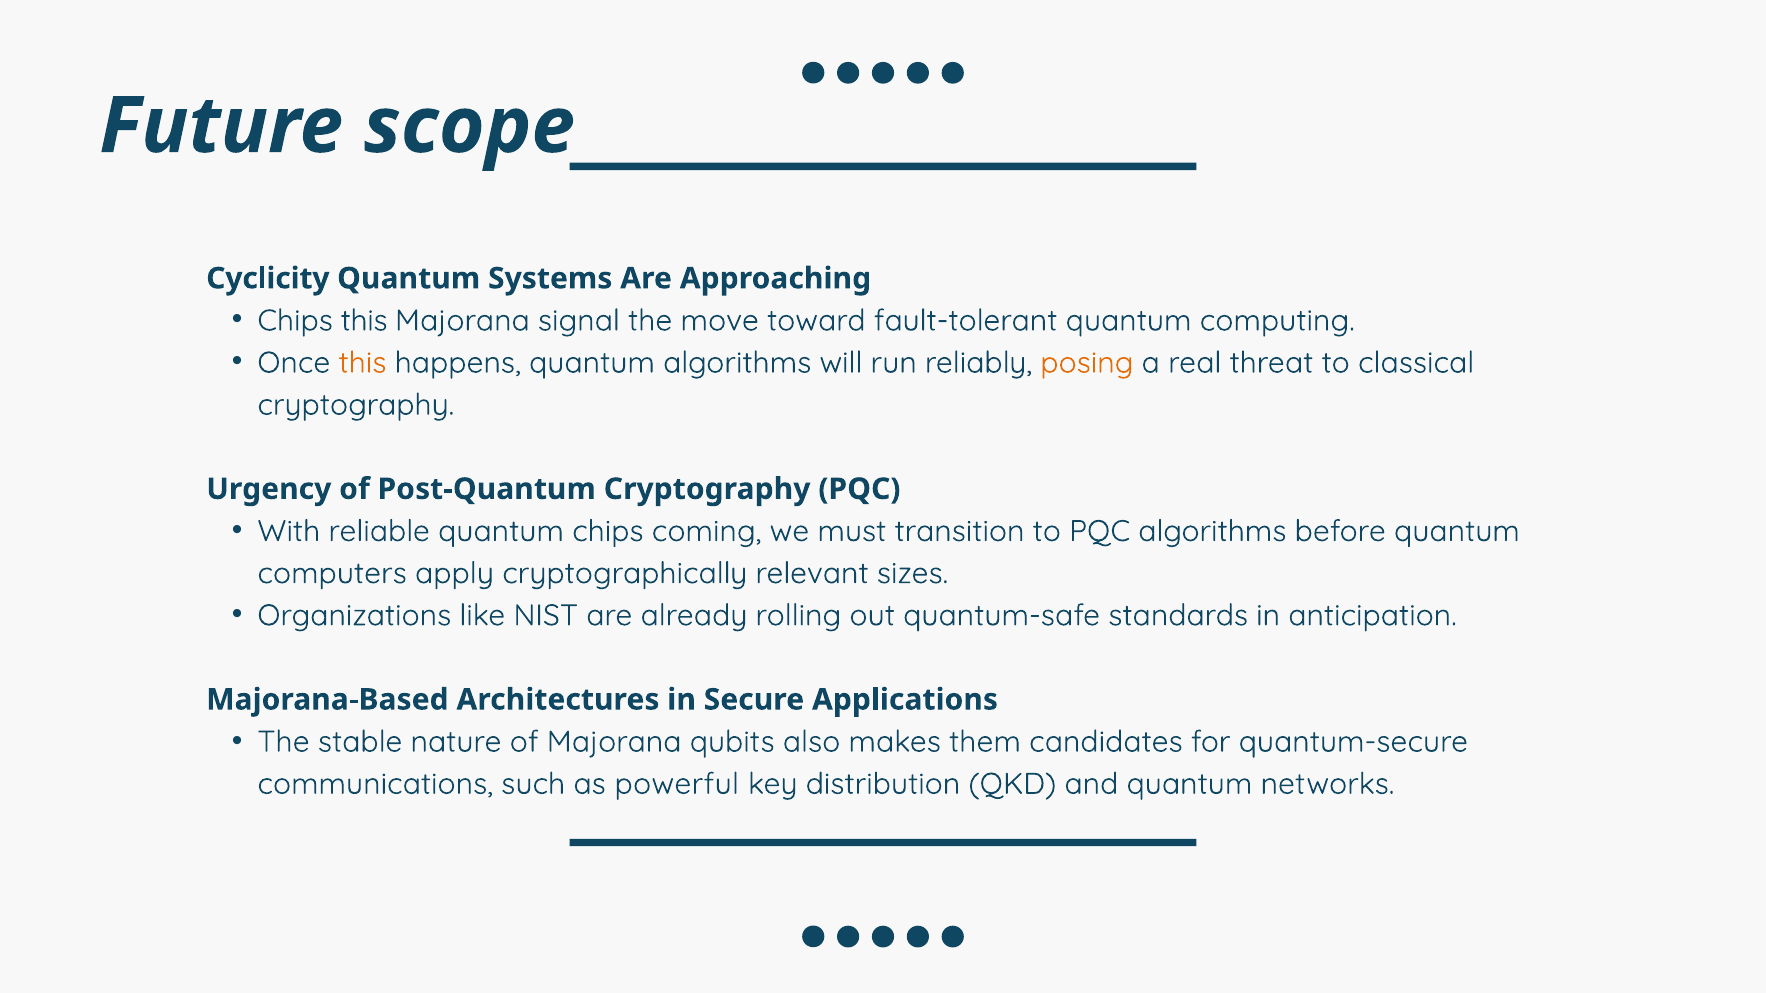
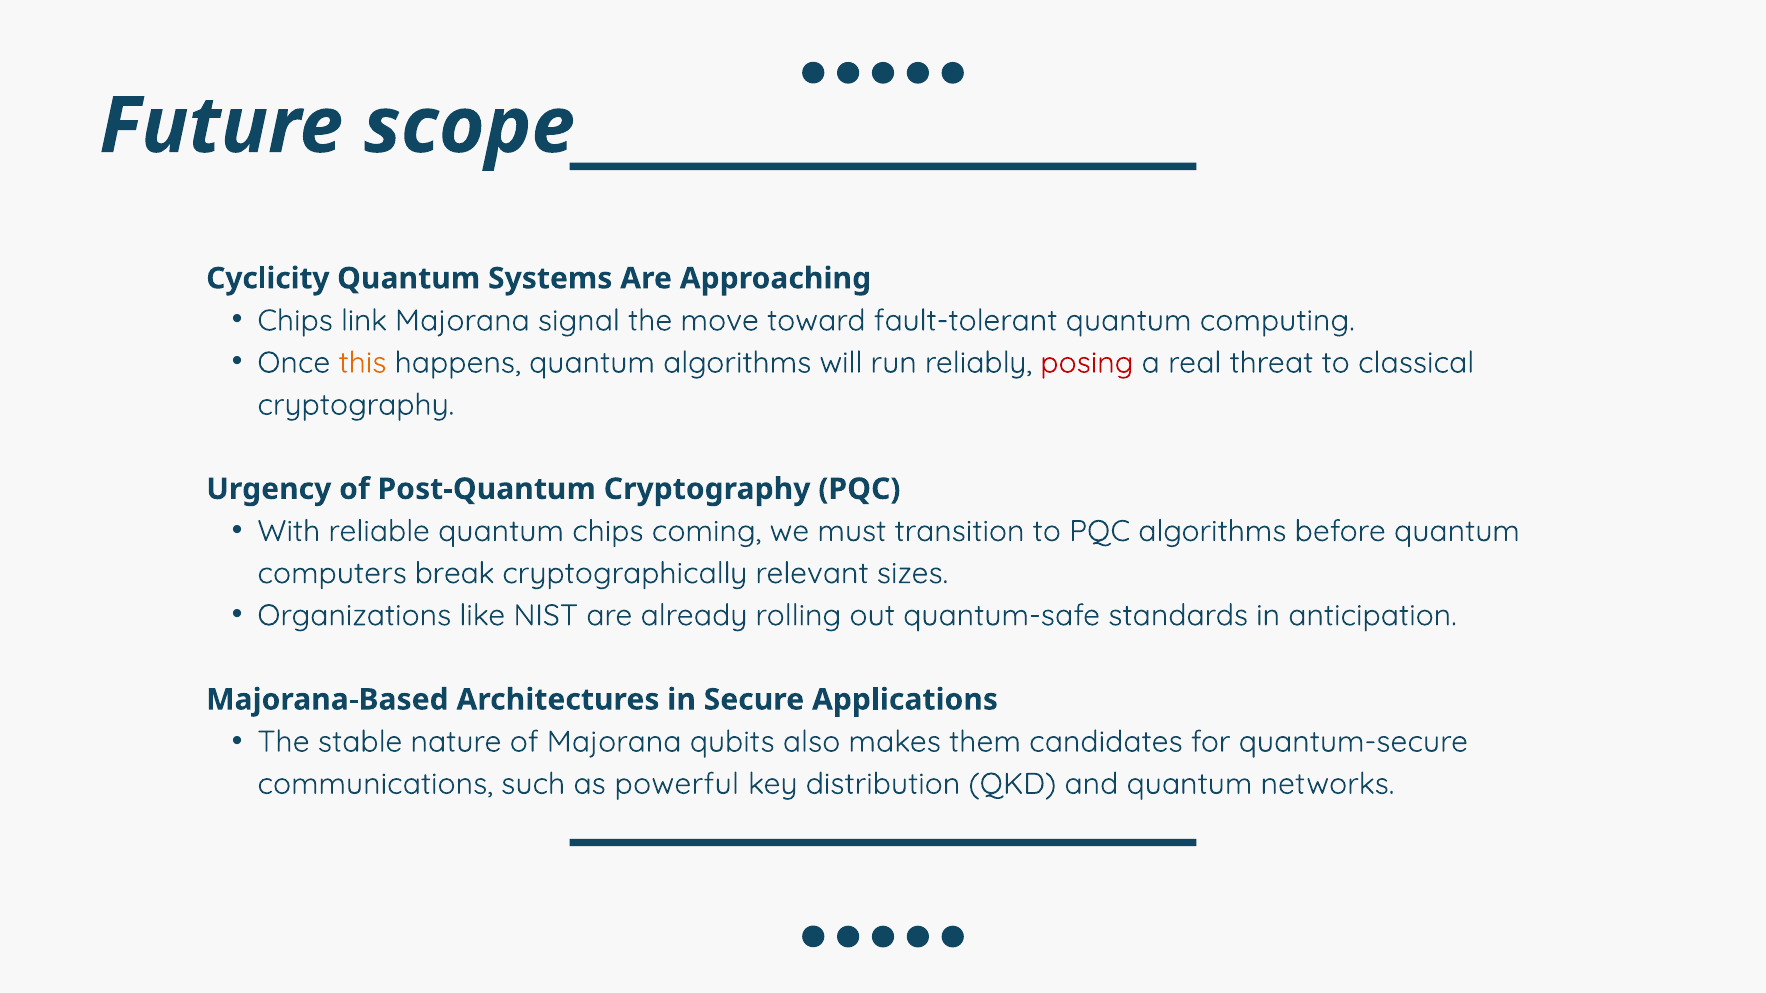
Chips this: this -> link
posing colour: orange -> red
apply: apply -> break
